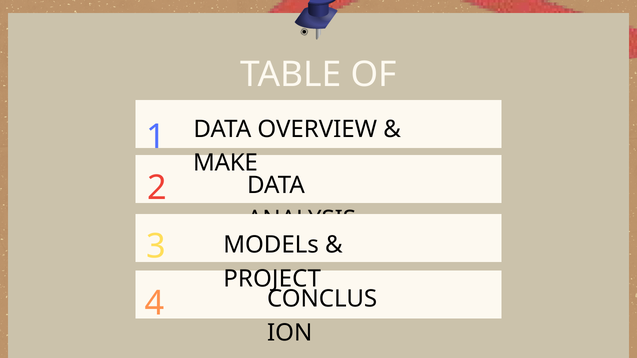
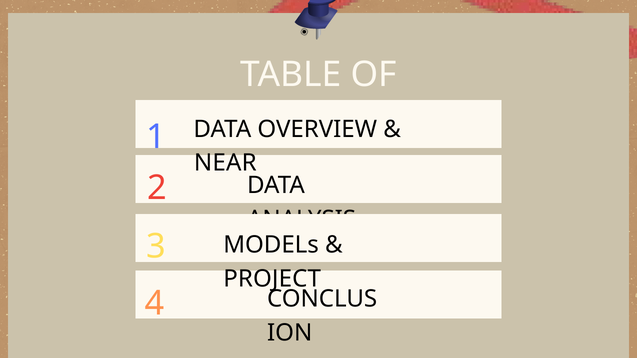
MAKE: MAKE -> NEAR
